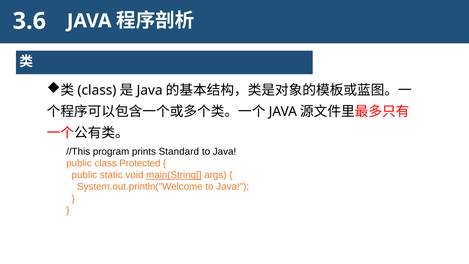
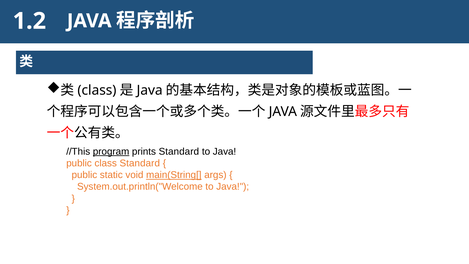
3.6: 3.6 -> 1.2
program underline: none -> present
class Protected: Protected -> Standard
